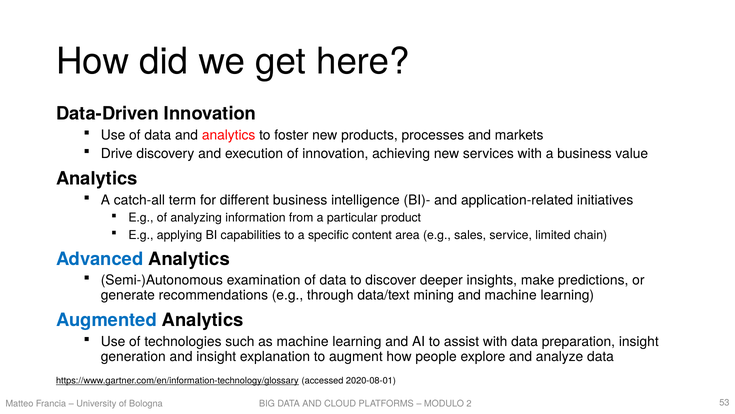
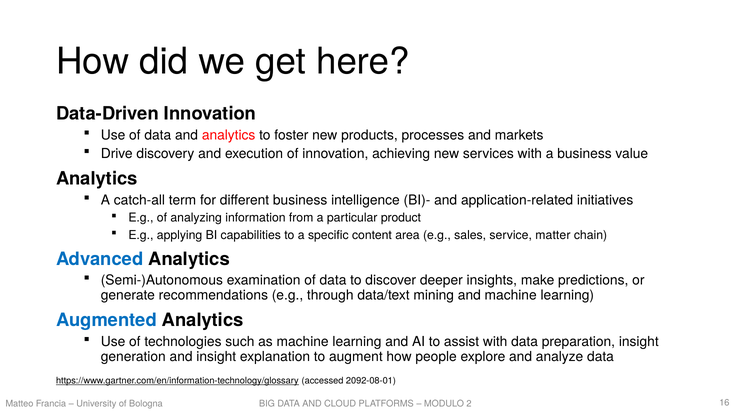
limited: limited -> matter
2020-08-01: 2020-08-01 -> 2092-08-01
53: 53 -> 16
